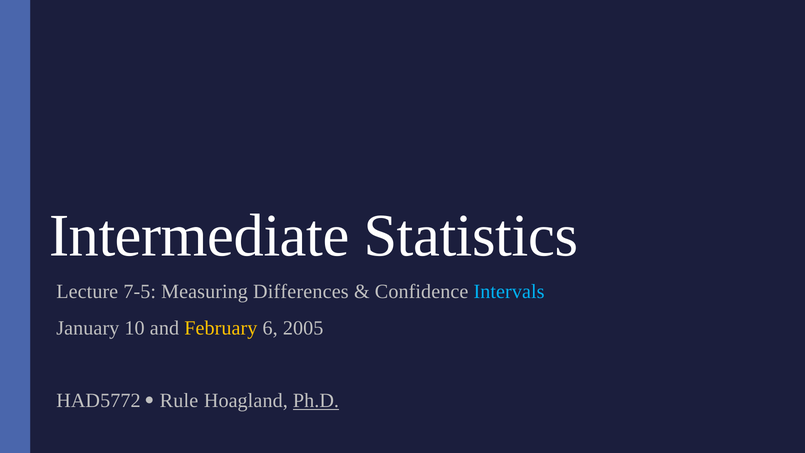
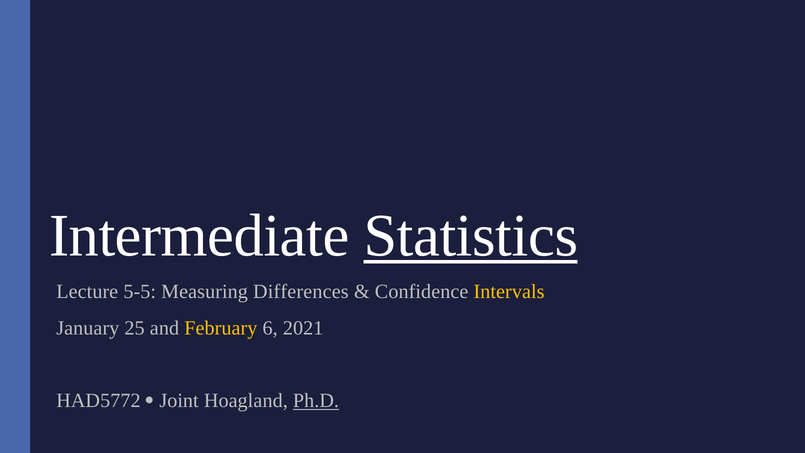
Statistics underline: none -> present
7-5: 7-5 -> 5-5
Intervals colour: light blue -> yellow
10: 10 -> 25
2005: 2005 -> 2021
Rule: Rule -> Joint
